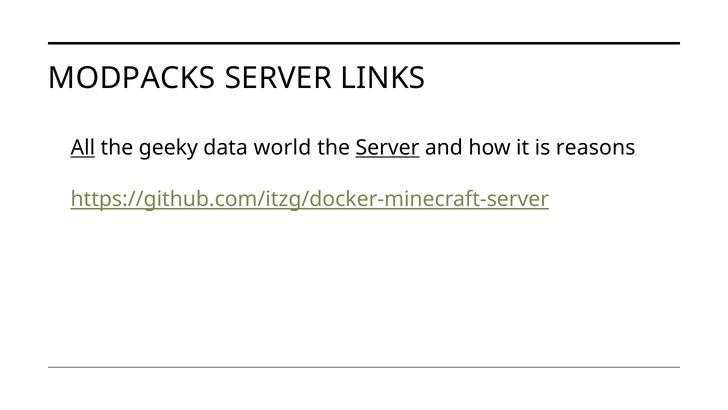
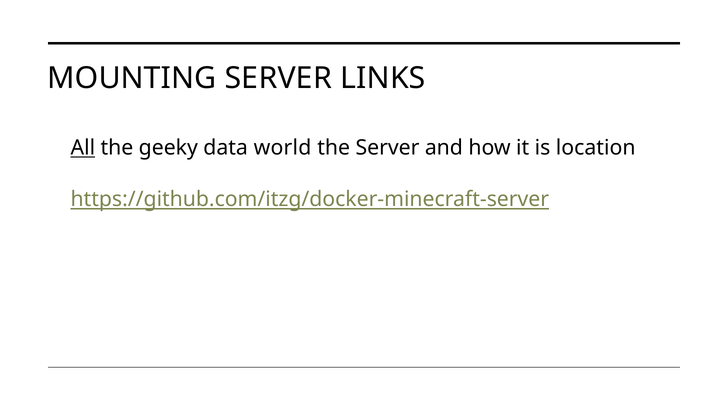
MODPACKS: MODPACKS -> MOUNTING
Server at (387, 148) underline: present -> none
reasons: reasons -> location
